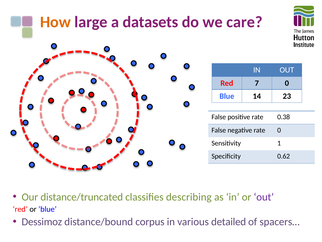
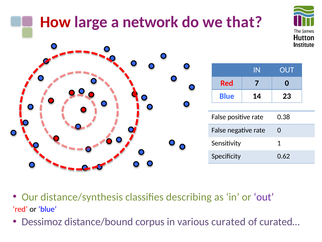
How colour: orange -> red
datasets: datasets -> network
care: care -> that
distance/truncated: distance/truncated -> distance/synthesis
detailed: detailed -> curated
spacers…: spacers… -> curated…
